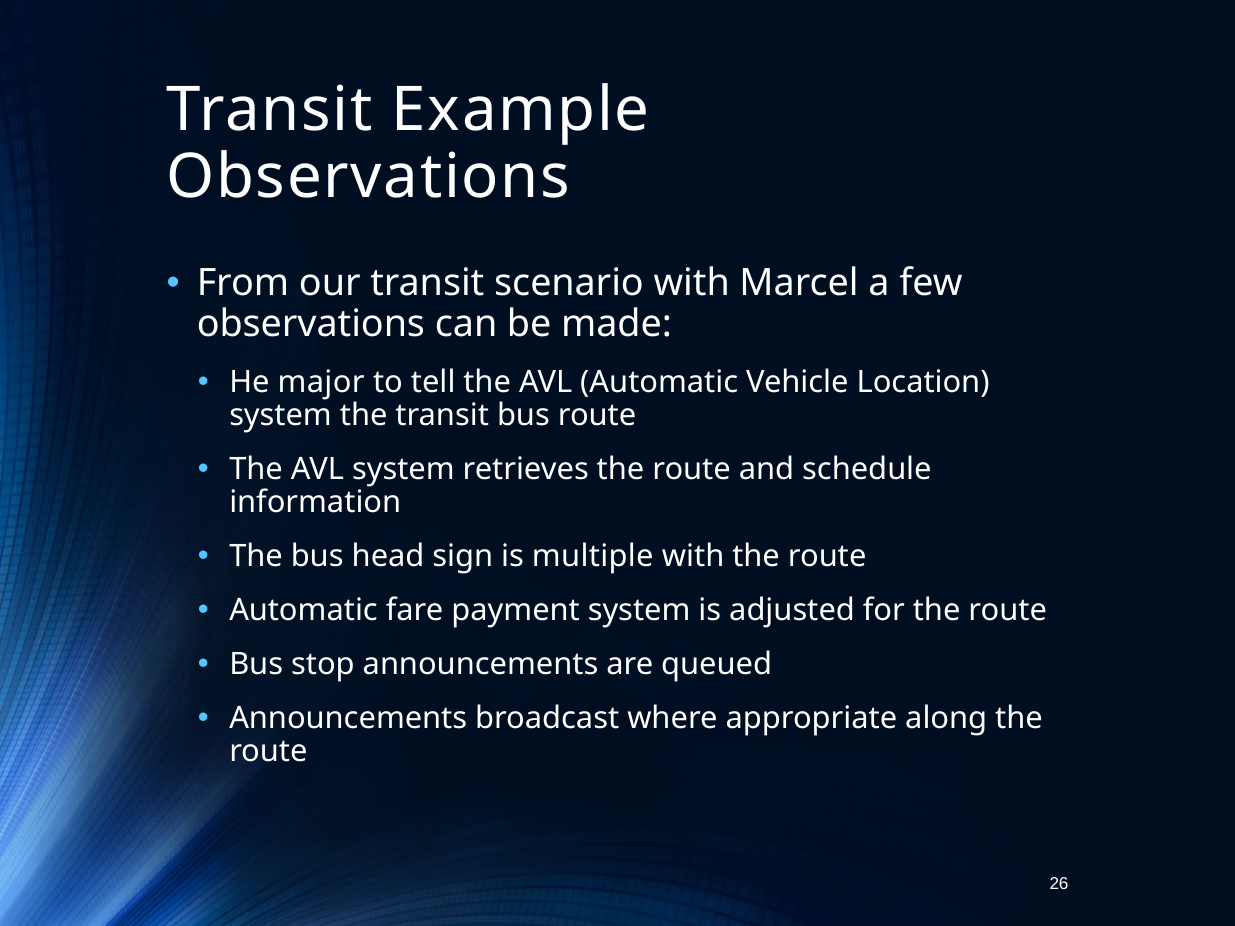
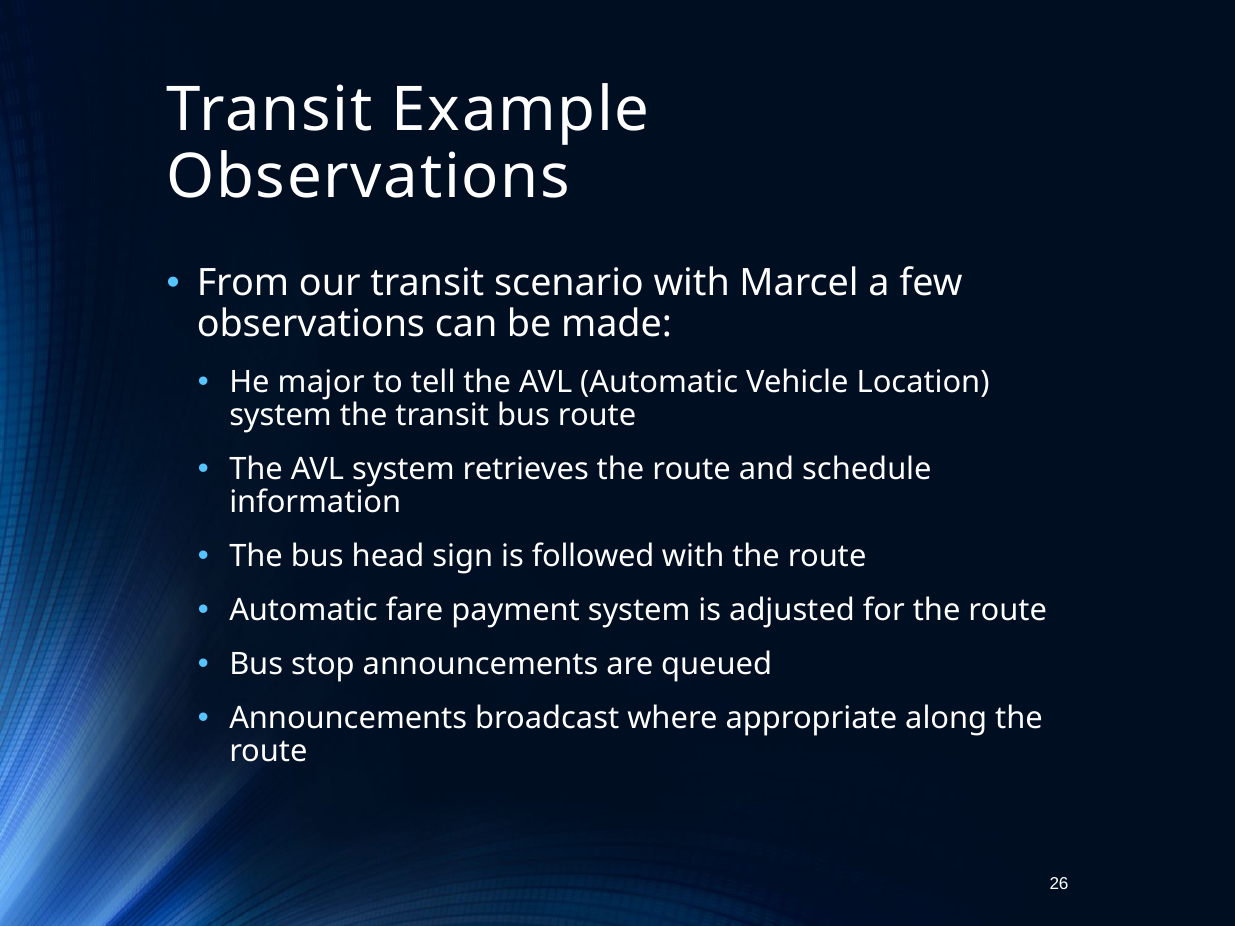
multiple: multiple -> followed
